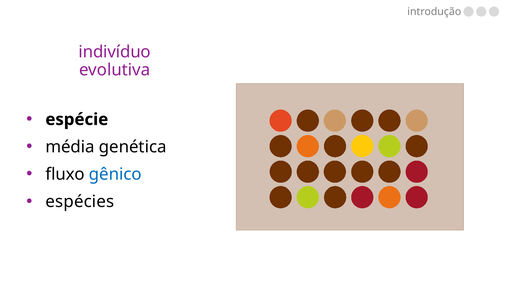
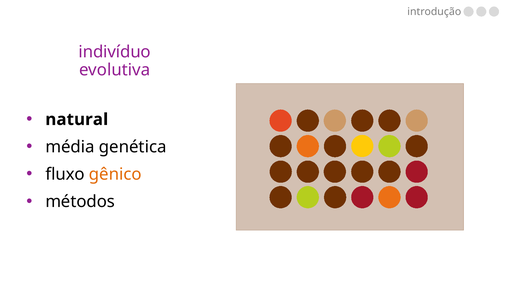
espécie: espécie -> natural
gênico colour: blue -> orange
espécies: espécies -> métodos
